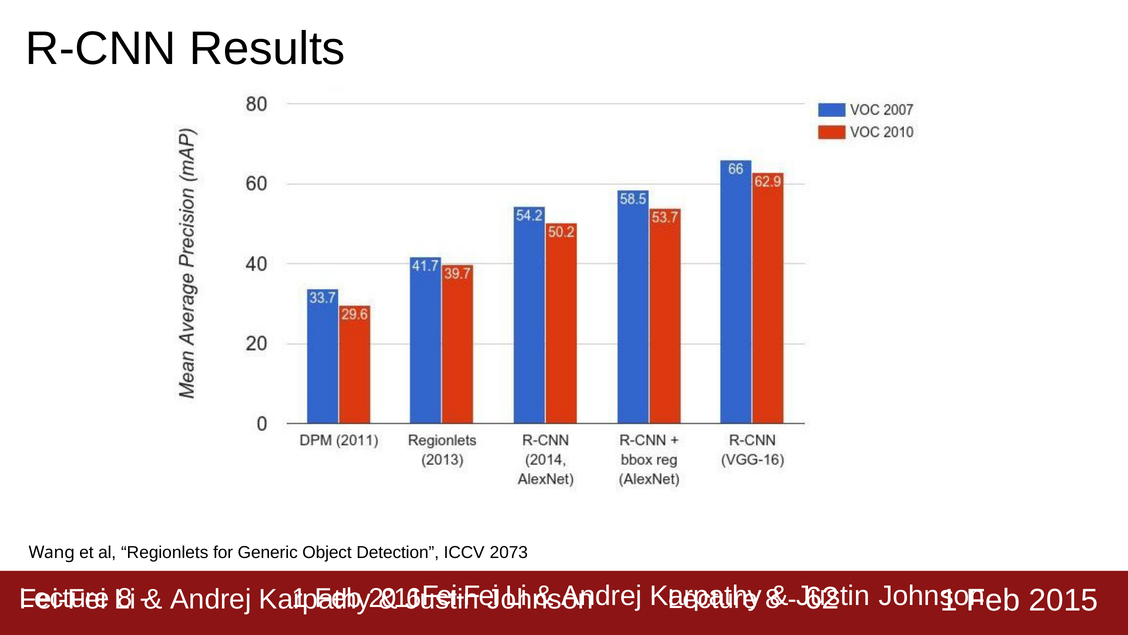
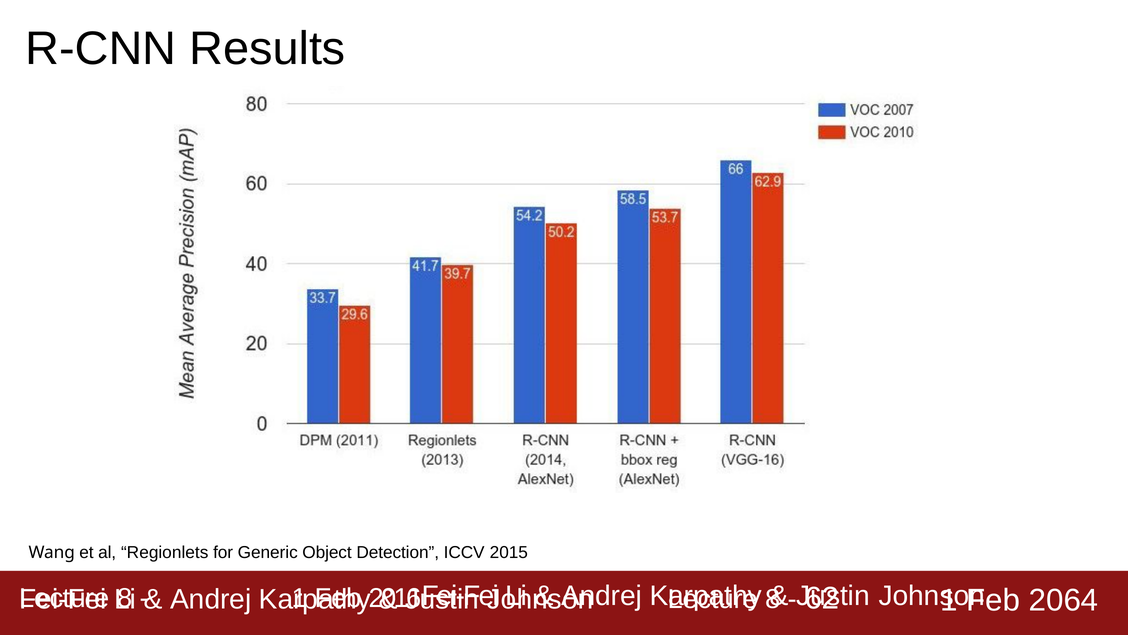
2073: 2073 -> 2015
2015: 2015 -> 2064
